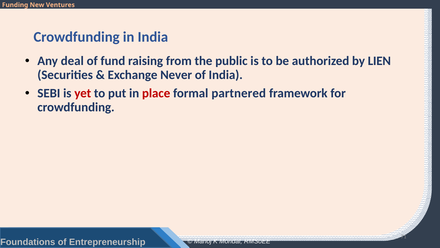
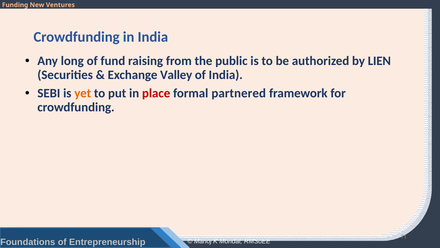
deal: deal -> long
Never: Never -> Valley
yet colour: red -> orange
